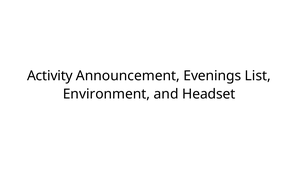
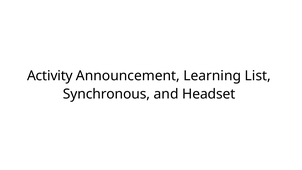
Evenings: Evenings -> Learning
Environment: Environment -> Synchronous
